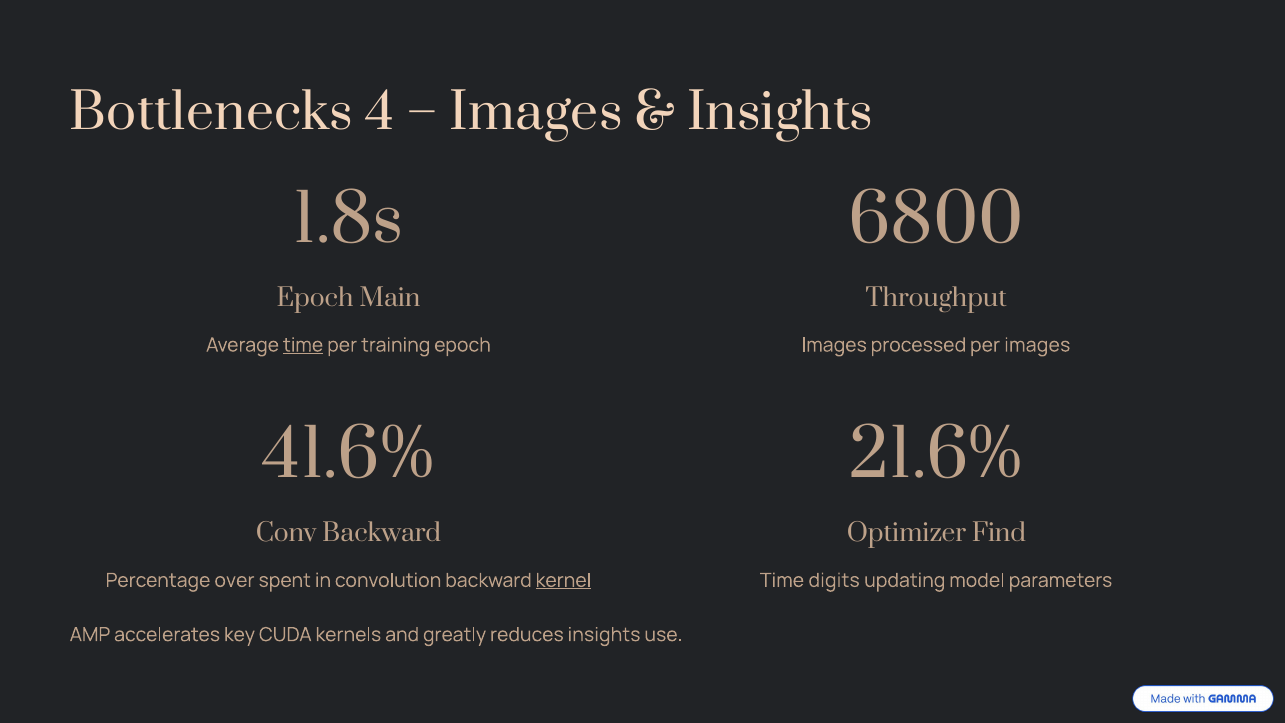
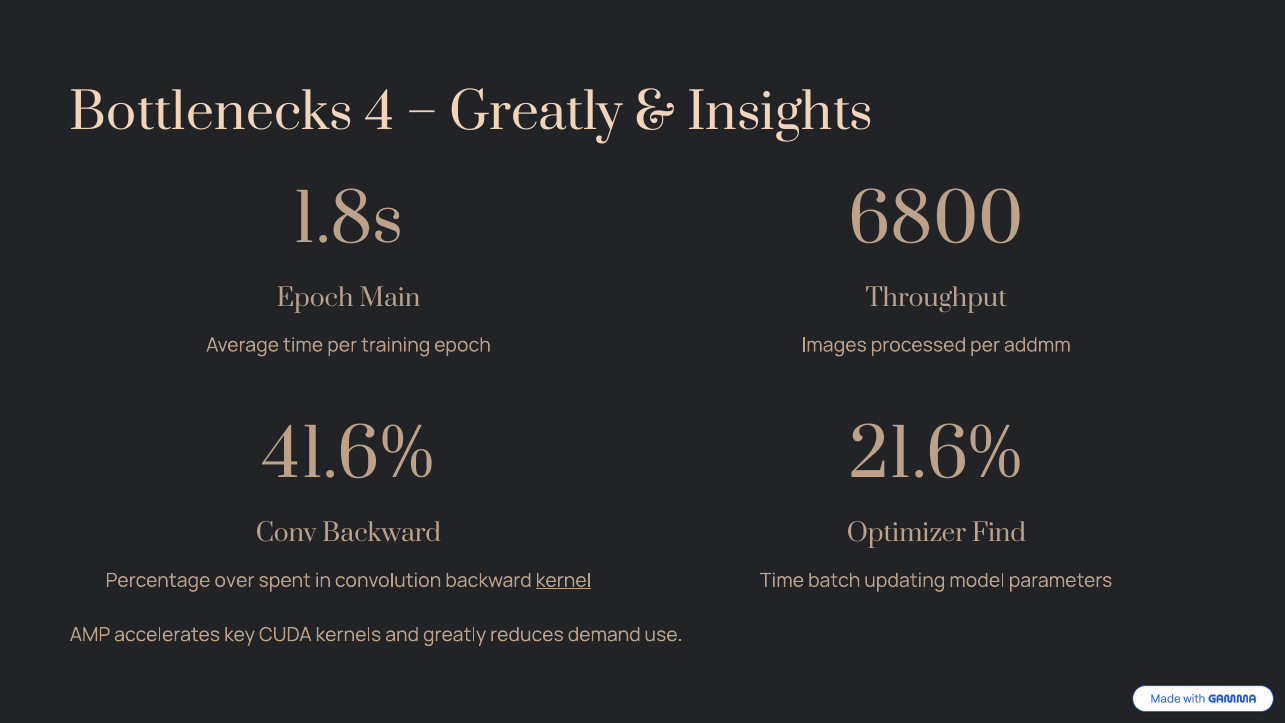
Images at (536, 113): Images -> Greatly
time at (303, 345) underline: present -> none
per images: images -> addmm
digits: digits -> batch
reduces insights: insights -> demand
